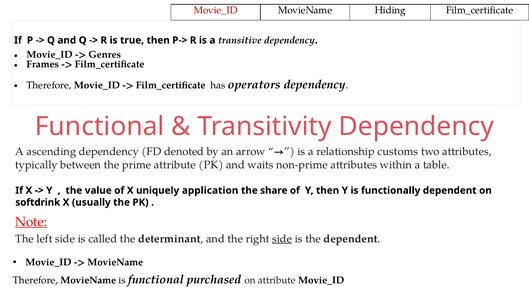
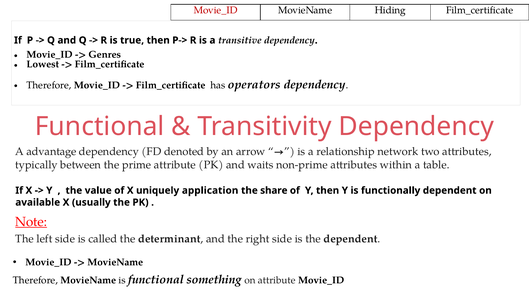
Frames: Frames -> Lowest
ascending: ascending -> advantage
customs: customs -> network
softdrink: softdrink -> available
side at (282, 239) underline: present -> none
purchased: purchased -> something
